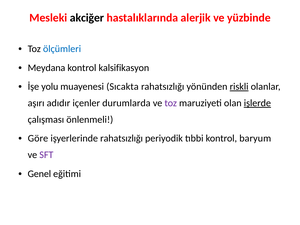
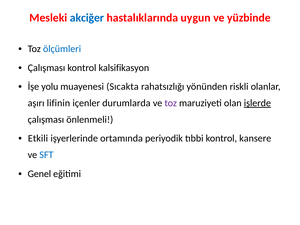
akciğer colour: black -> blue
alerjik: alerjik -> uygun
Meydana at (47, 68): Meydana -> Çalışması
riskli underline: present -> none
adıdır: adıdır -> lifinin
Göre: Göre -> Etkili
işyerlerinde rahatsızlığı: rahatsızlığı -> ortamında
baryum: baryum -> kansere
SFT colour: purple -> blue
